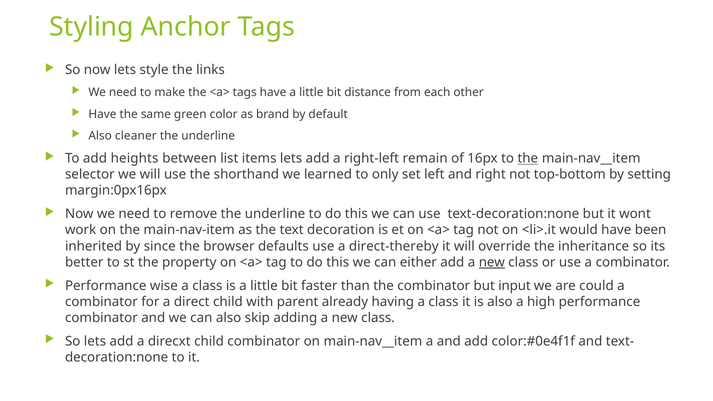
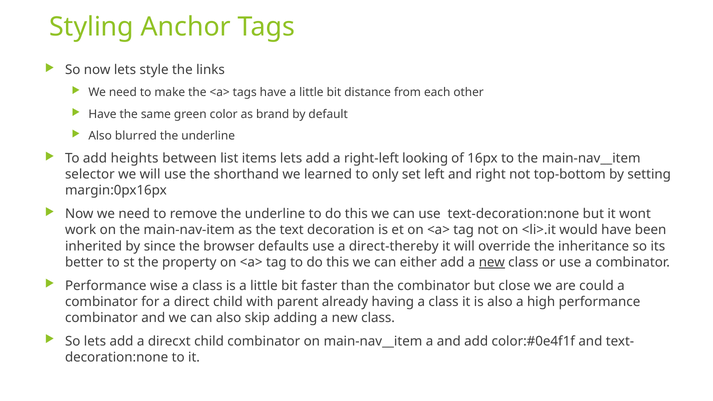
cleaner: cleaner -> blurred
remain: remain -> looking
the at (528, 158) underline: present -> none
input: input -> close
